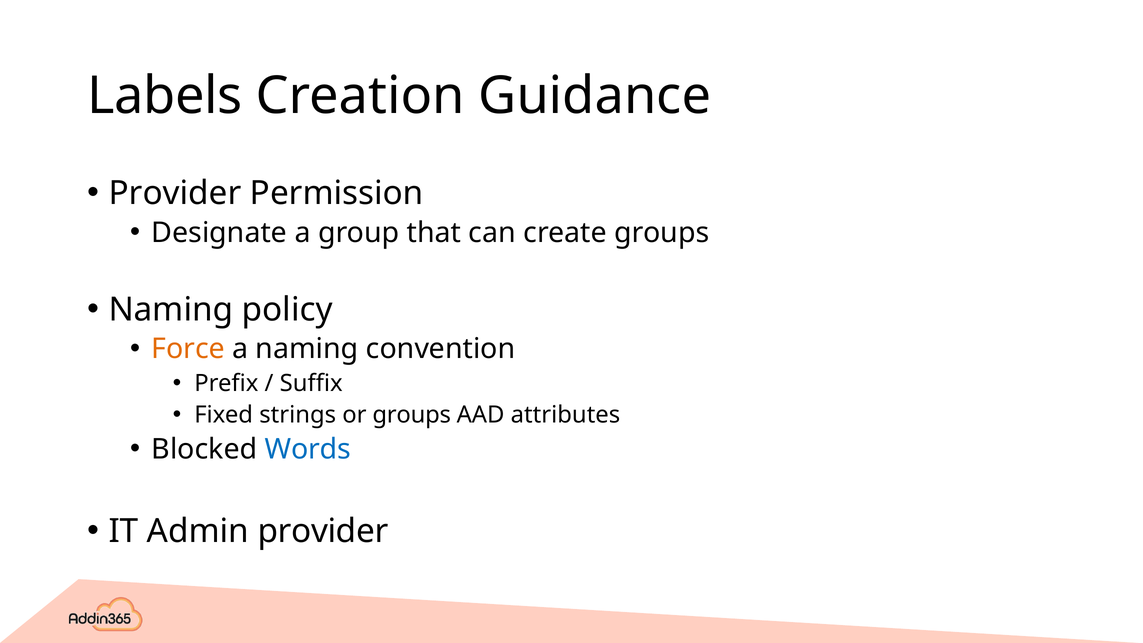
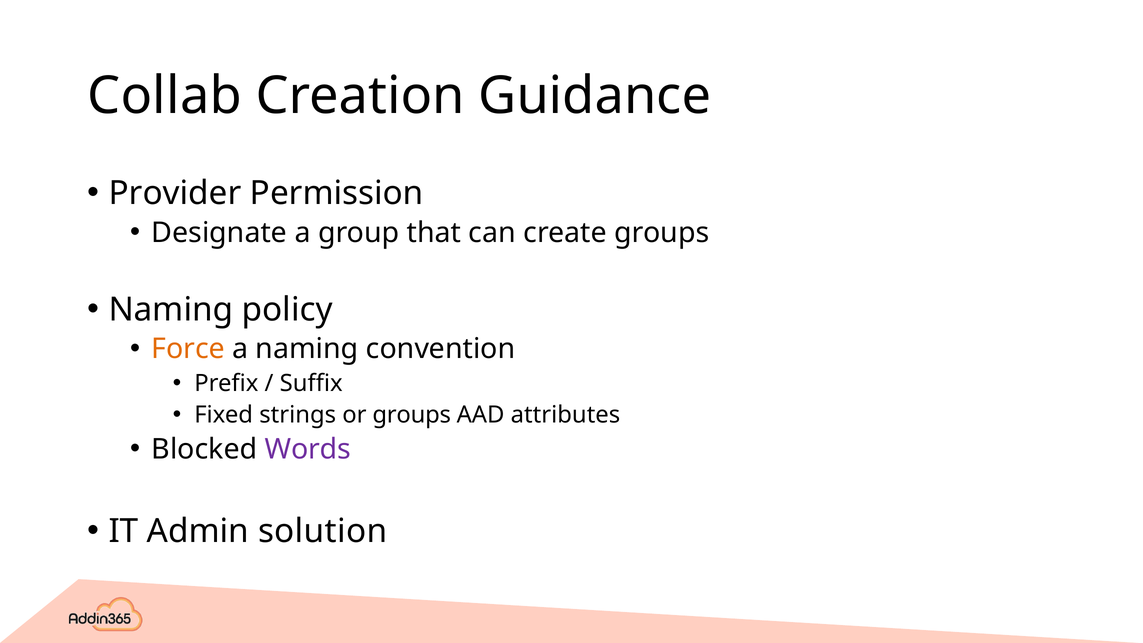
Labels: Labels -> Collab
Words colour: blue -> purple
Admin provider: provider -> solution
